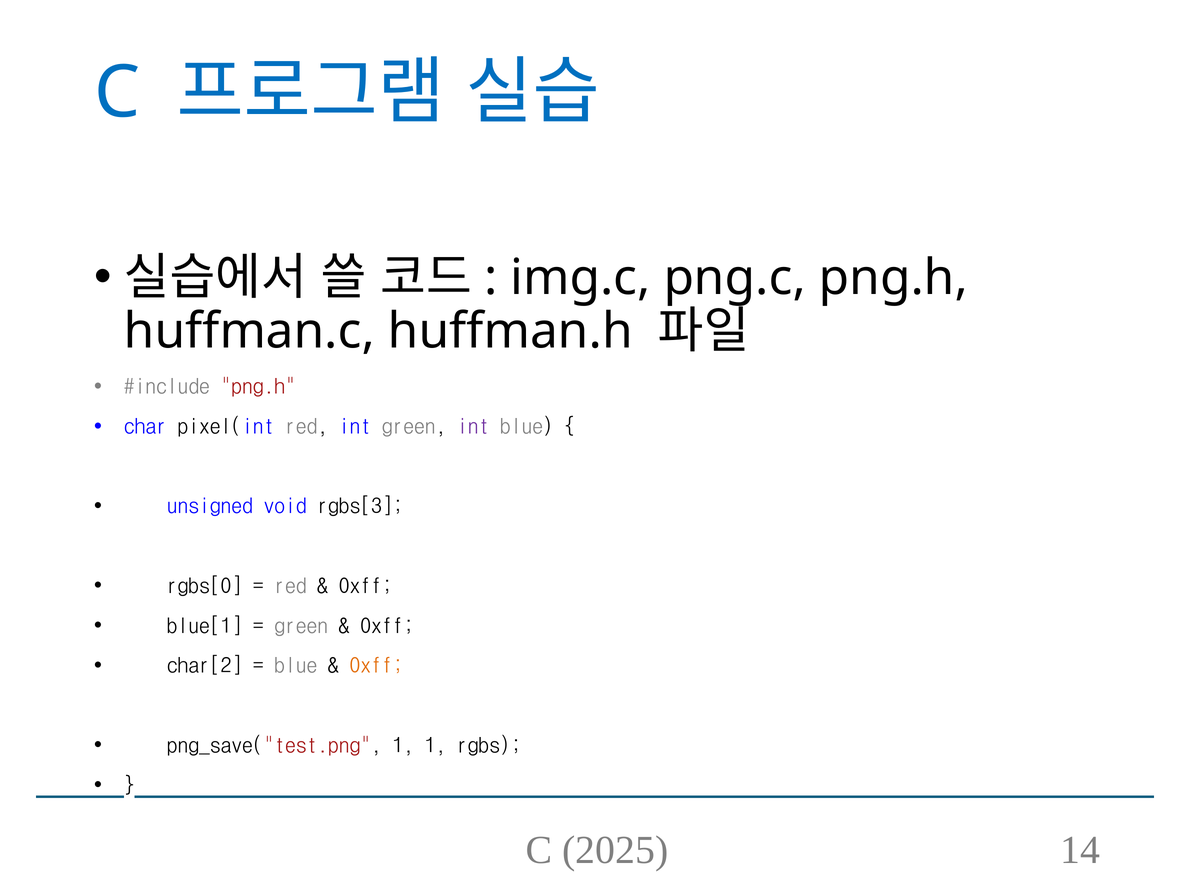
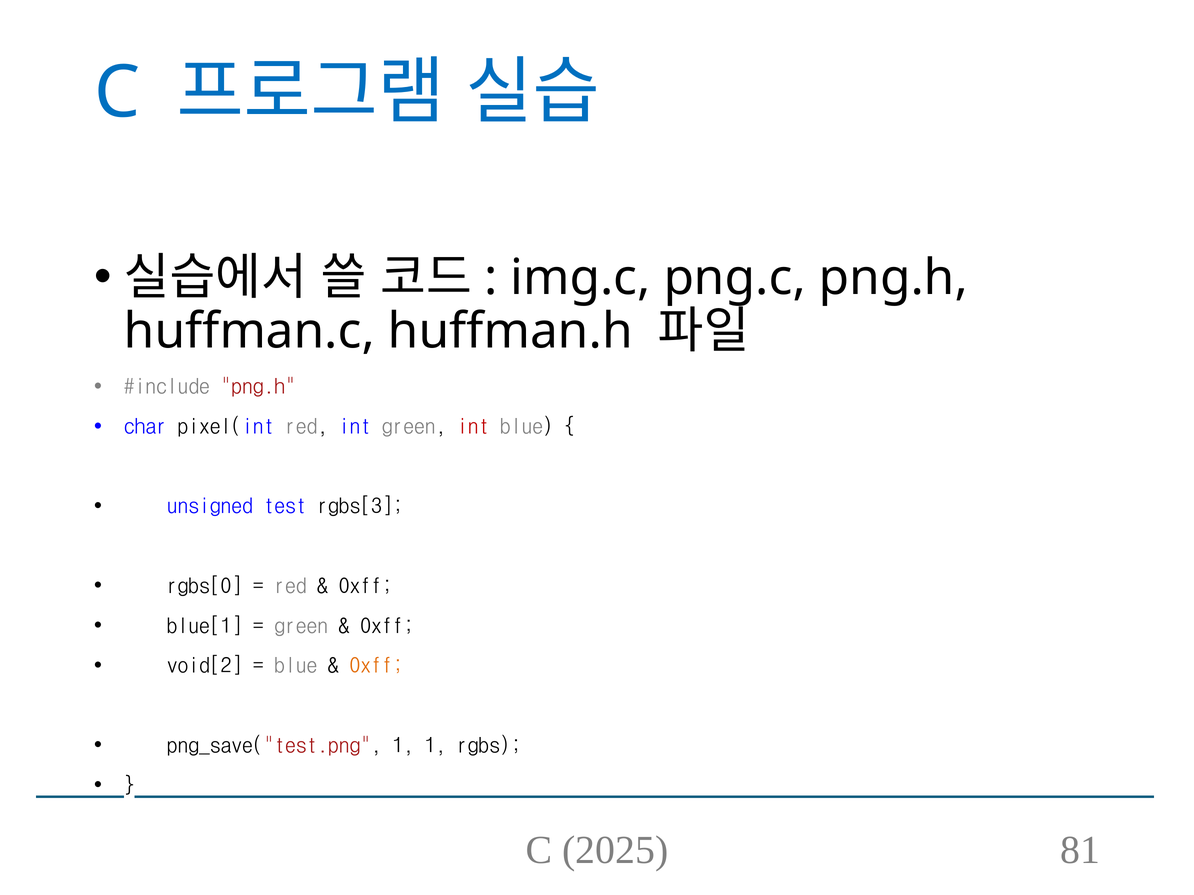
int at (473, 427) colour: purple -> red
void: void -> test
char[2: char[2 -> void[2
14: 14 -> 81
